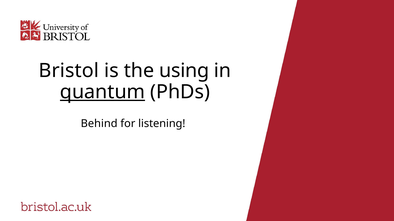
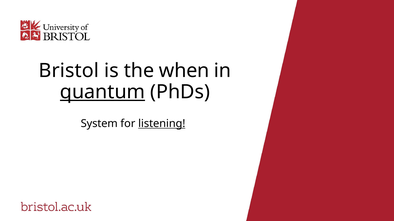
using: using -> when
Behind: Behind -> System
listening underline: none -> present
